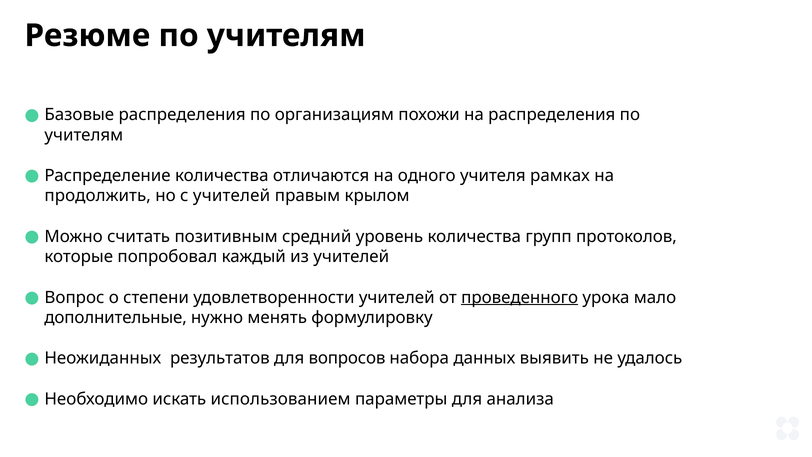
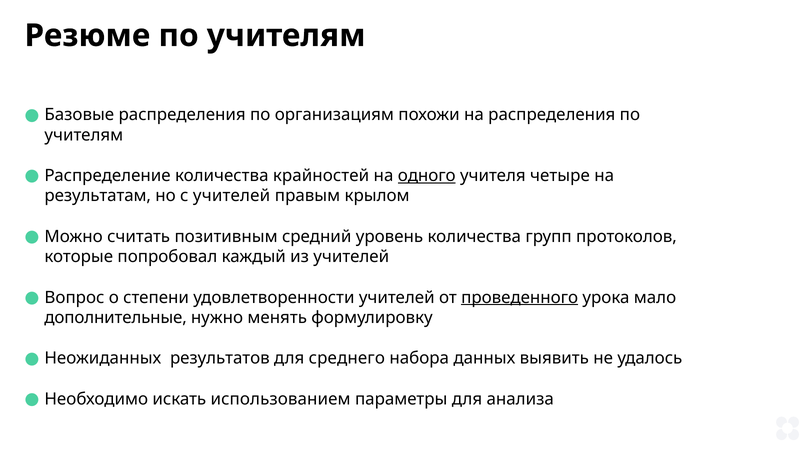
отличаются: отличаются -> крайностей
одного underline: none -> present
рамках: рамках -> четыре
продолжить: продолжить -> результатам
вопросов: вопросов -> среднего
